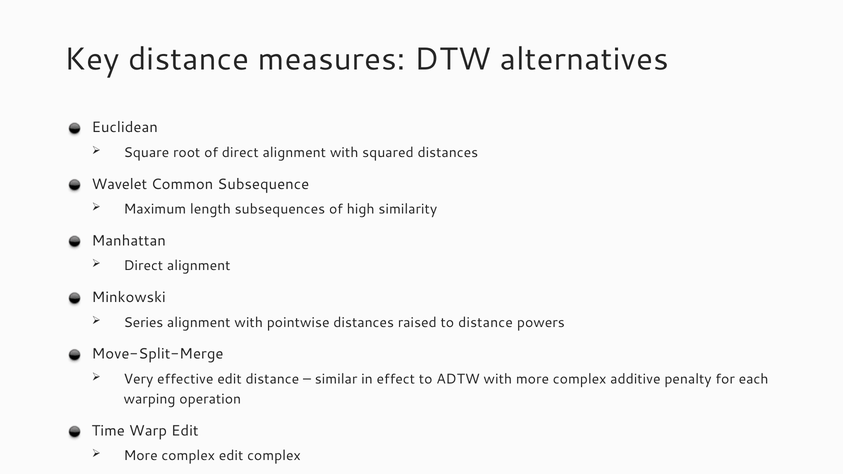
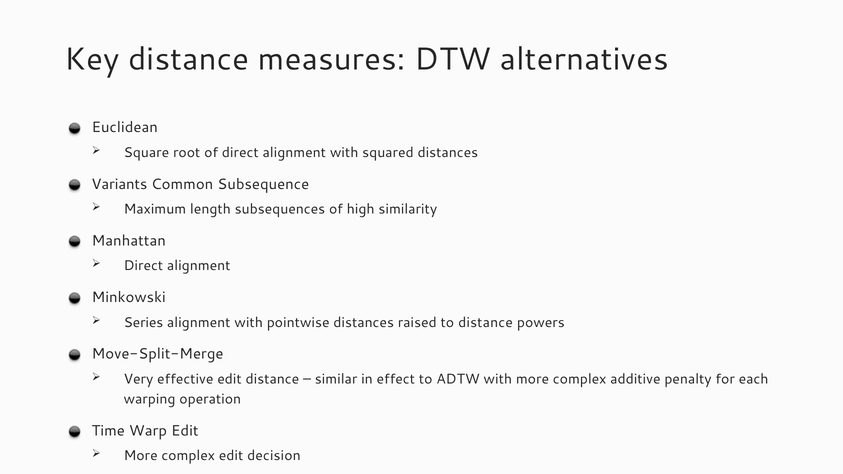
Wavelet: Wavelet -> Variants
edit complex: complex -> decision
